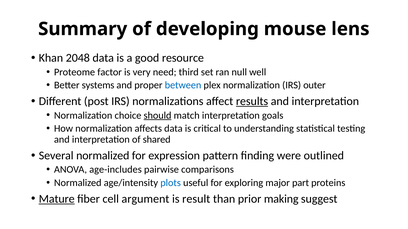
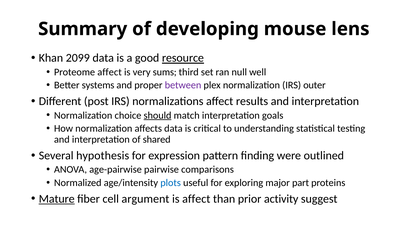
2048: 2048 -> 2099
resource underline: none -> present
Proteome factor: factor -> affect
need: need -> sums
between colour: blue -> purple
results underline: present -> none
Several normalized: normalized -> hypothesis
age-includes: age-includes -> age-pairwise
is result: result -> affect
making: making -> activity
